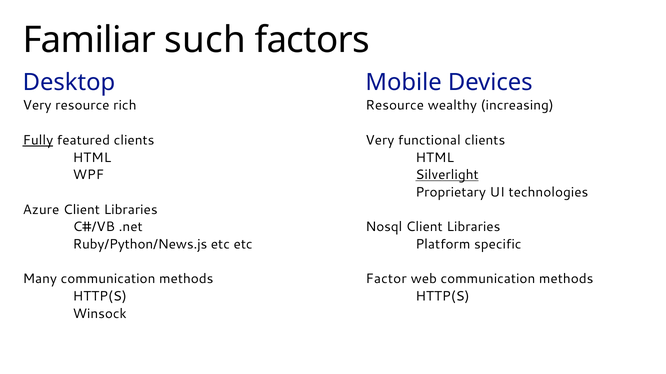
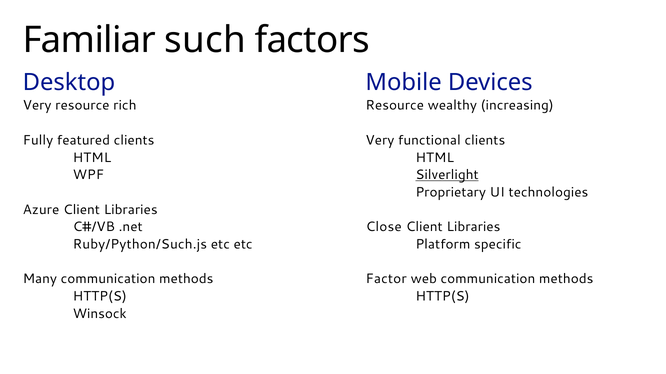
Fully underline: present -> none
Nosql: Nosql -> Close
Ruby/Python/News.js: Ruby/Python/News.js -> Ruby/Python/Such.js
